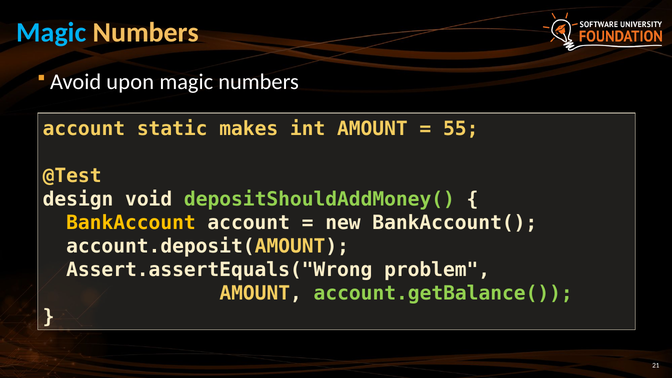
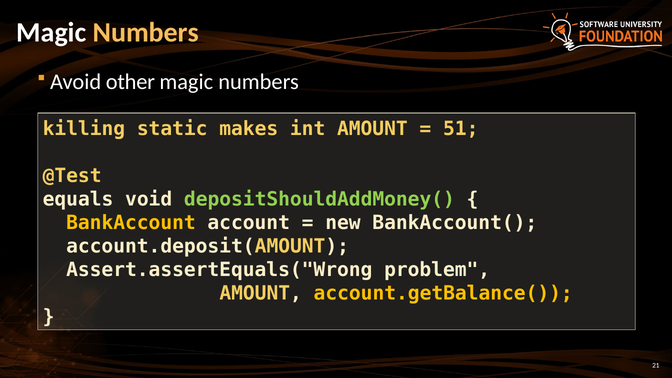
Magic at (51, 33) colour: light blue -> white
upon: upon -> other
account at (84, 129): account -> killing
55: 55 -> 51
design: design -> equals
account.getBalance( colour: light green -> yellow
